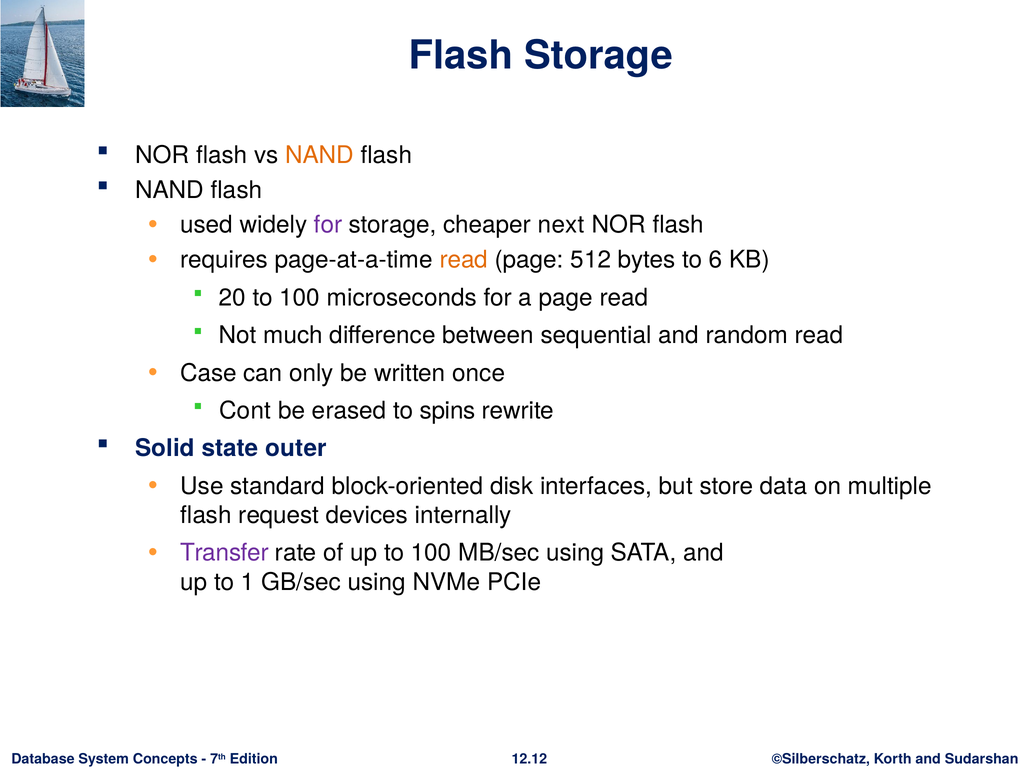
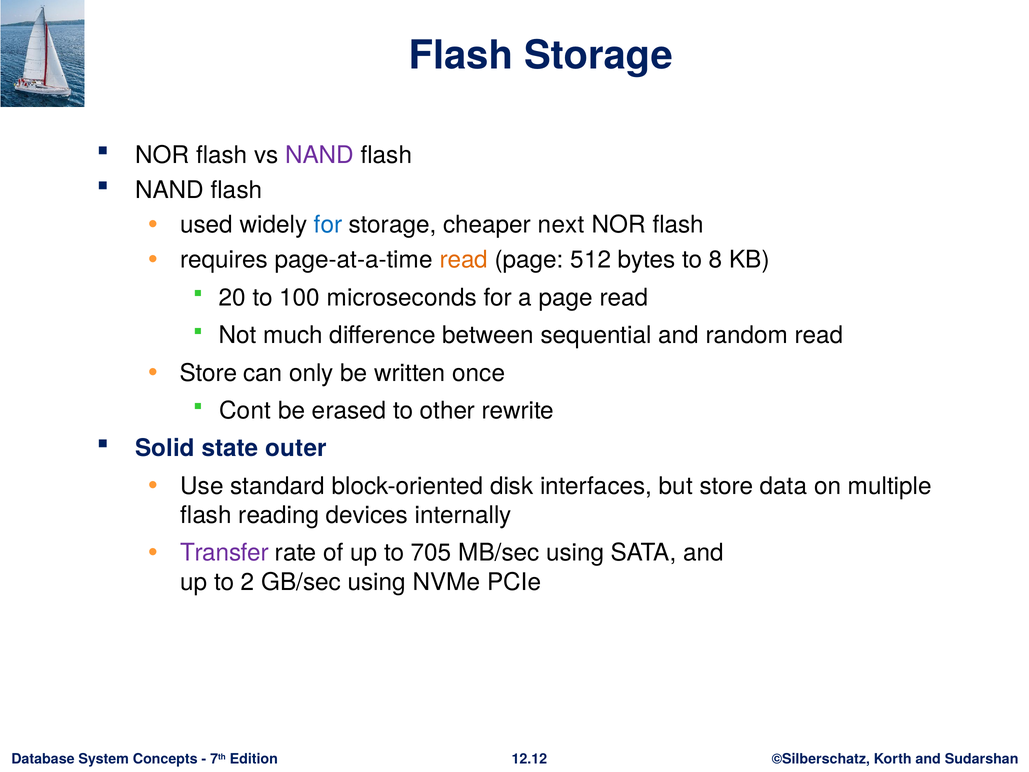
NAND at (320, 155) colour: orange -> purple
for at (328, 225) colour: purple -> blue
6: 6 -> 8
Case at (208, 373): Case -> Store
spins: spins -> other
request: request -> reading
up to 100: 100 -> 705
1: 1 -> 2
